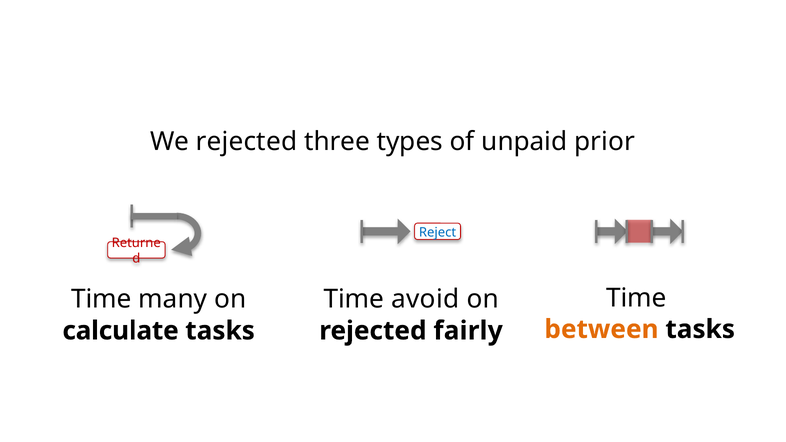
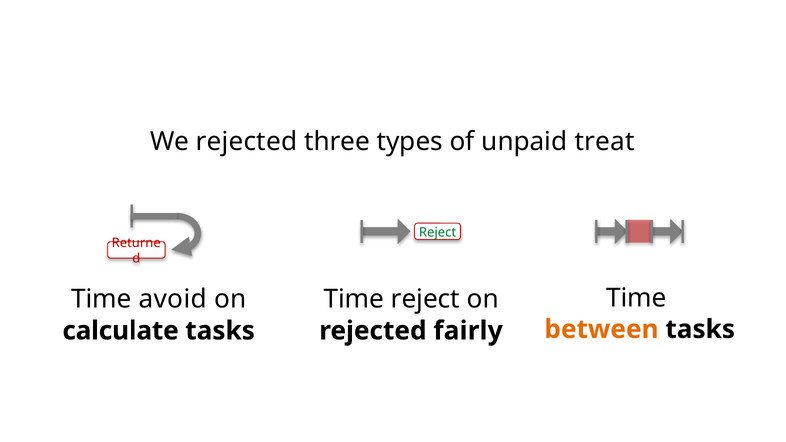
prior: prior -> treat
Reject at (438, 232) colour: blue -> green
many: many -> avoid
Time avoid: avoid -> reject
